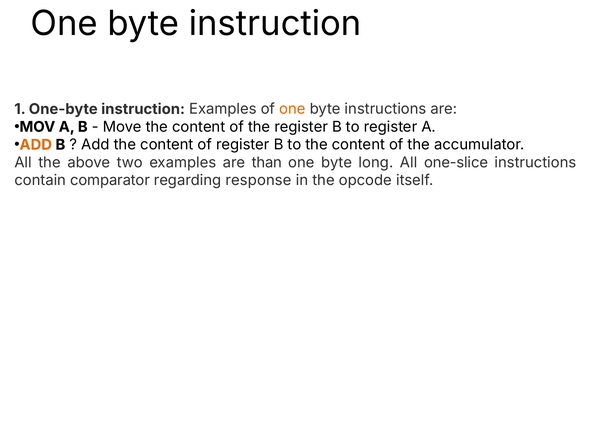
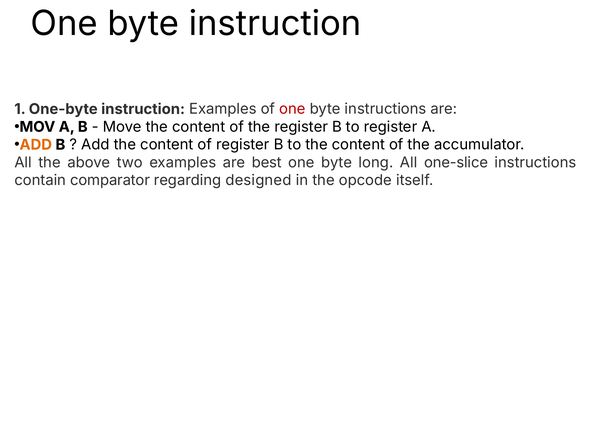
one at (292, 109) colour: orange -> red
than: than -> best
response: response -> designed
